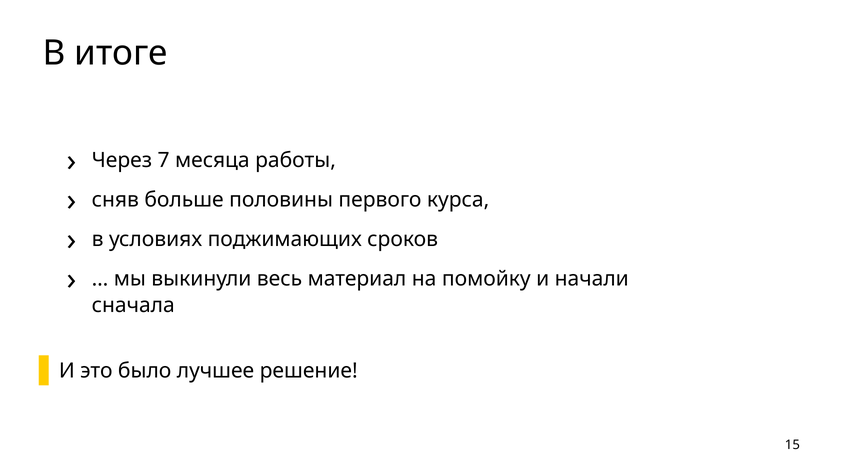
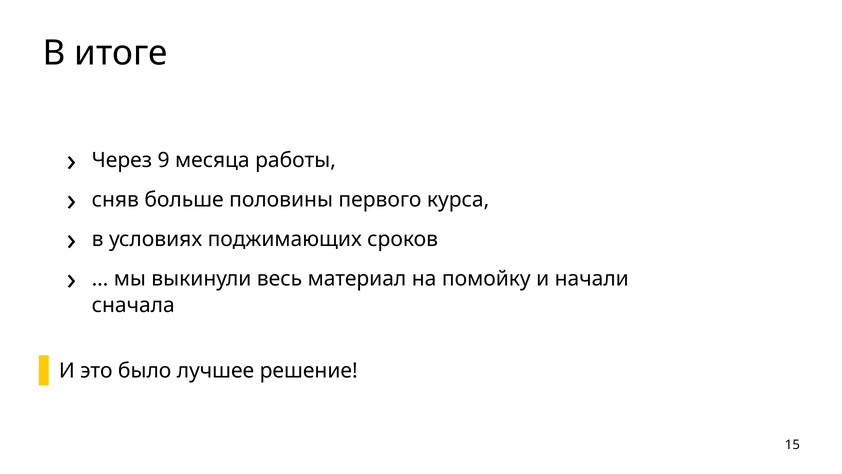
7: 7 -> 9
